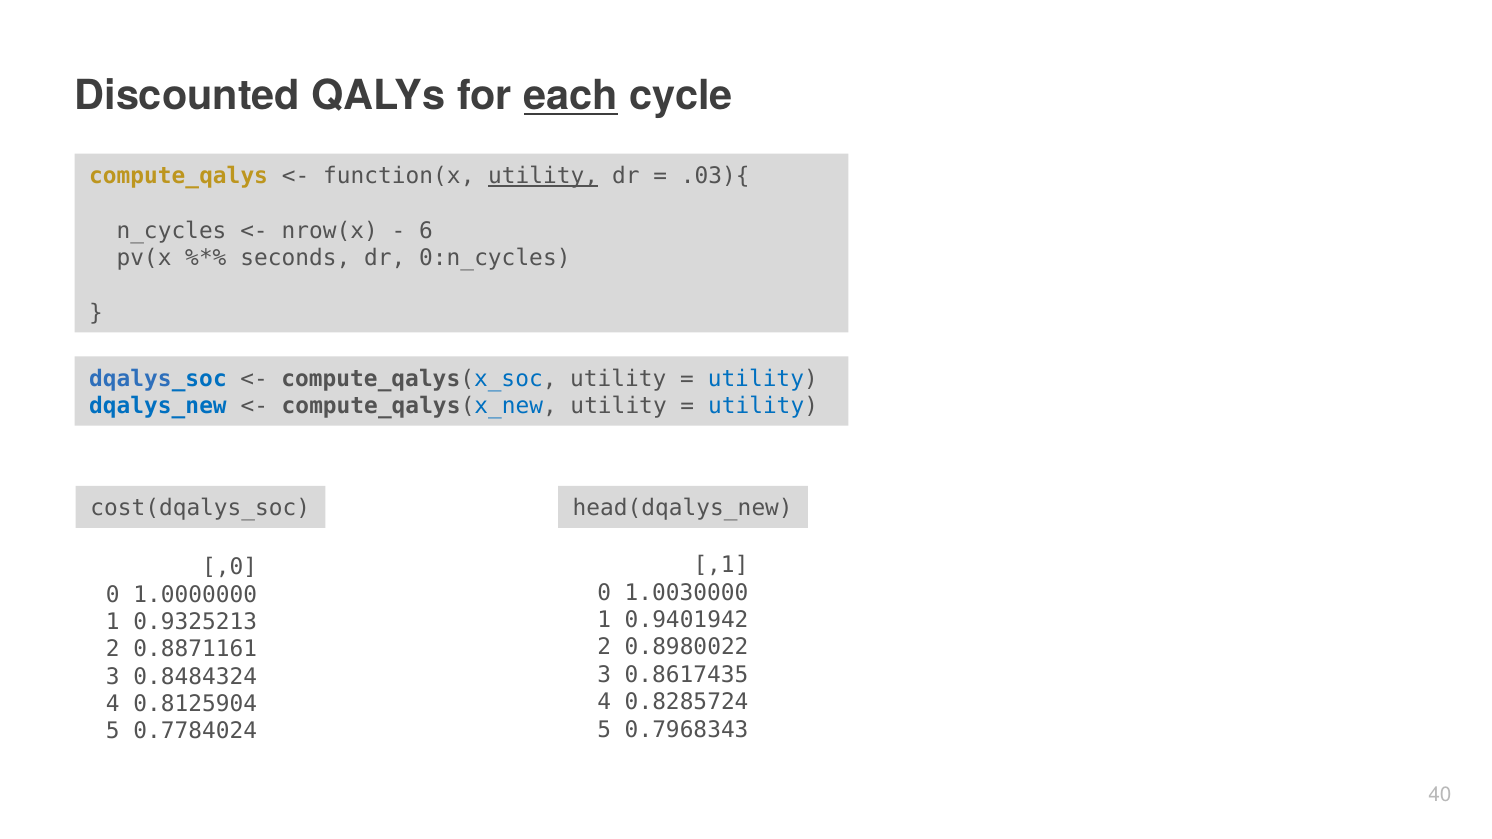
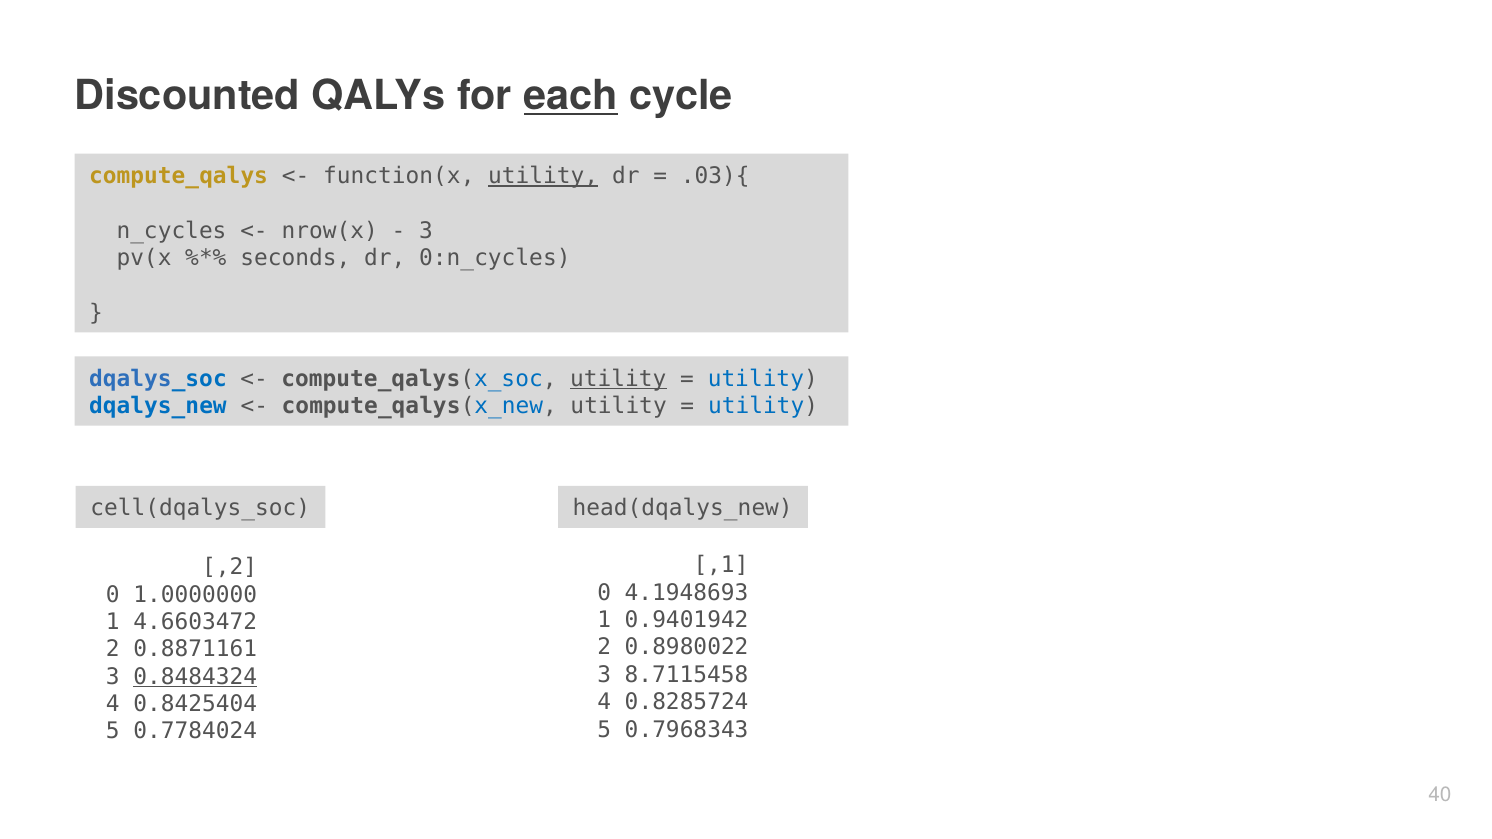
6 at (426, 231): 6 -> 3
utility at (618, 379) underline: none -> present
cost(dqalys_soc: cost(dqalys_soc -> cell(dqalys_soc
,0: ,0 -> ,2
1.0030000: 1.0030000 -> 4.1948693
0.9325213: 0.9325213 -> 4.6603472
0.8617435: 0.8617435 -> 8.7115458
0.8484324 underline: none -> present
0.8125904: 0.8125904 -> 0.8425404
